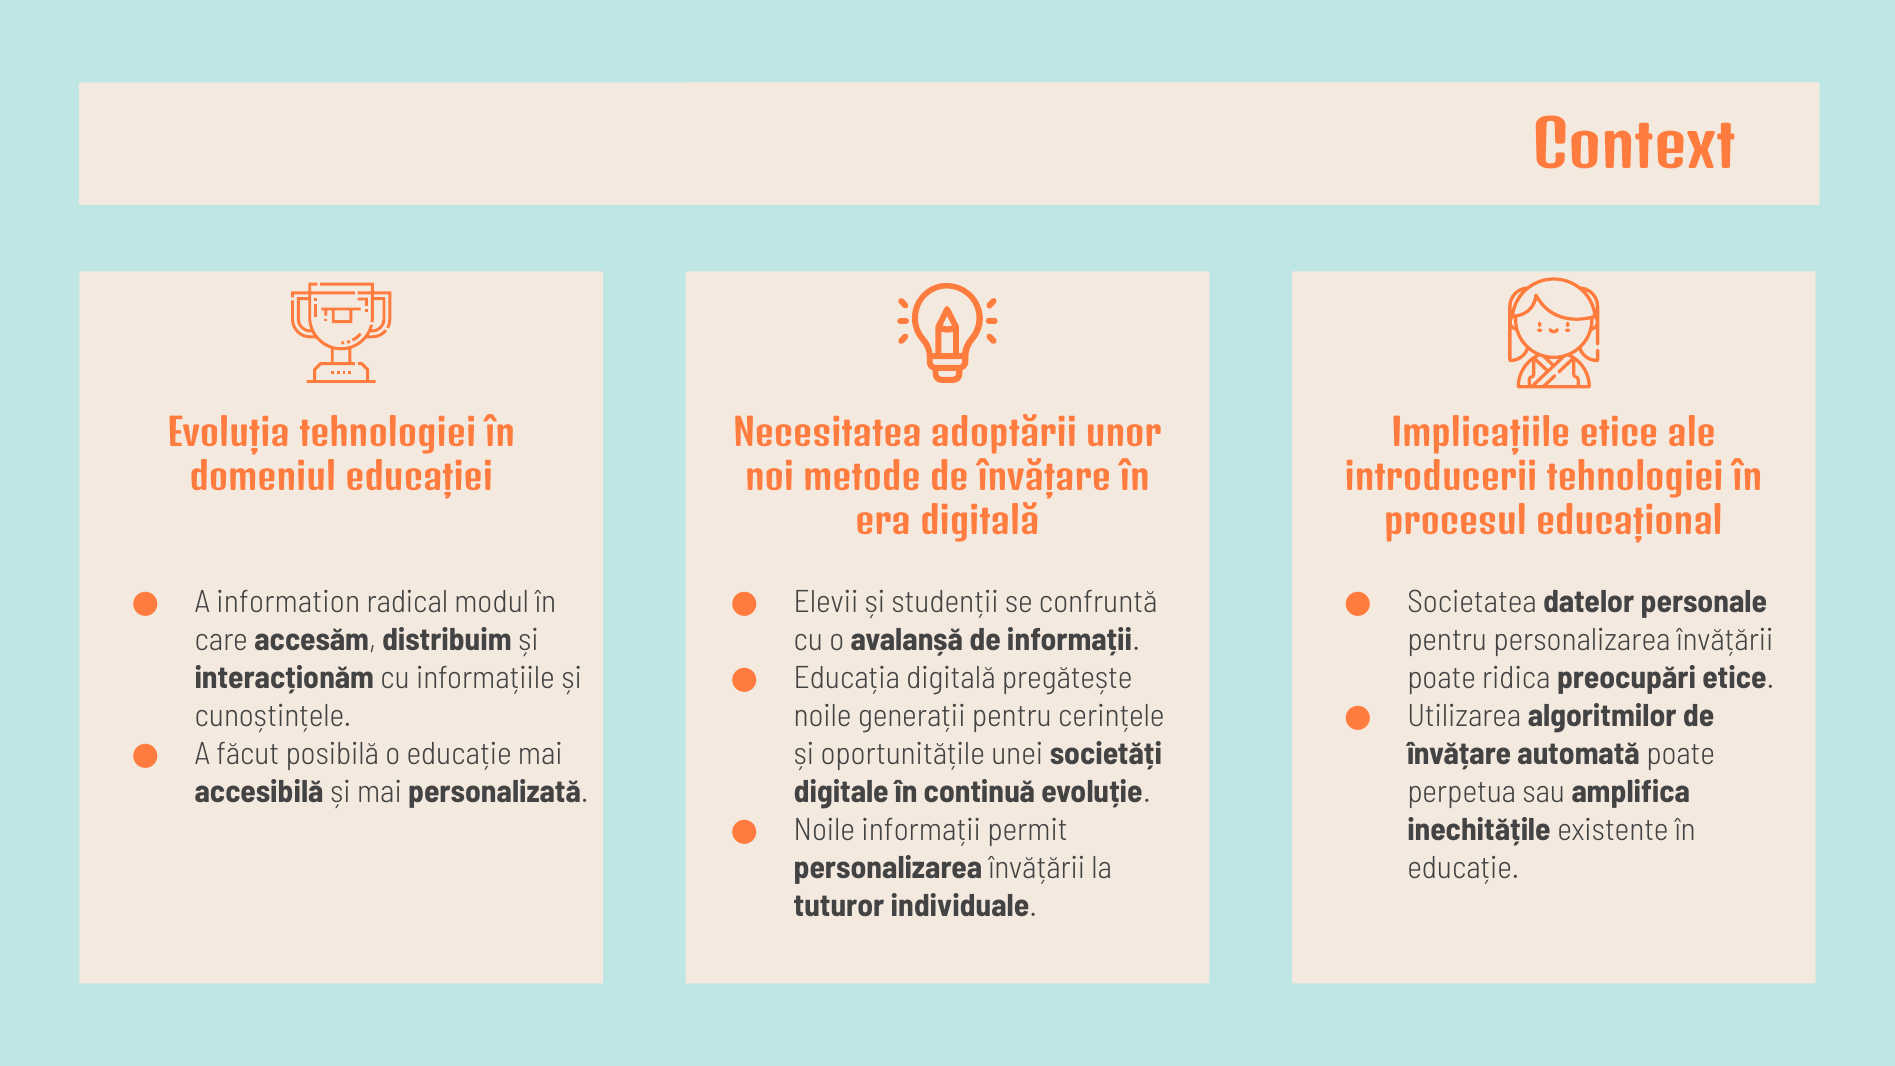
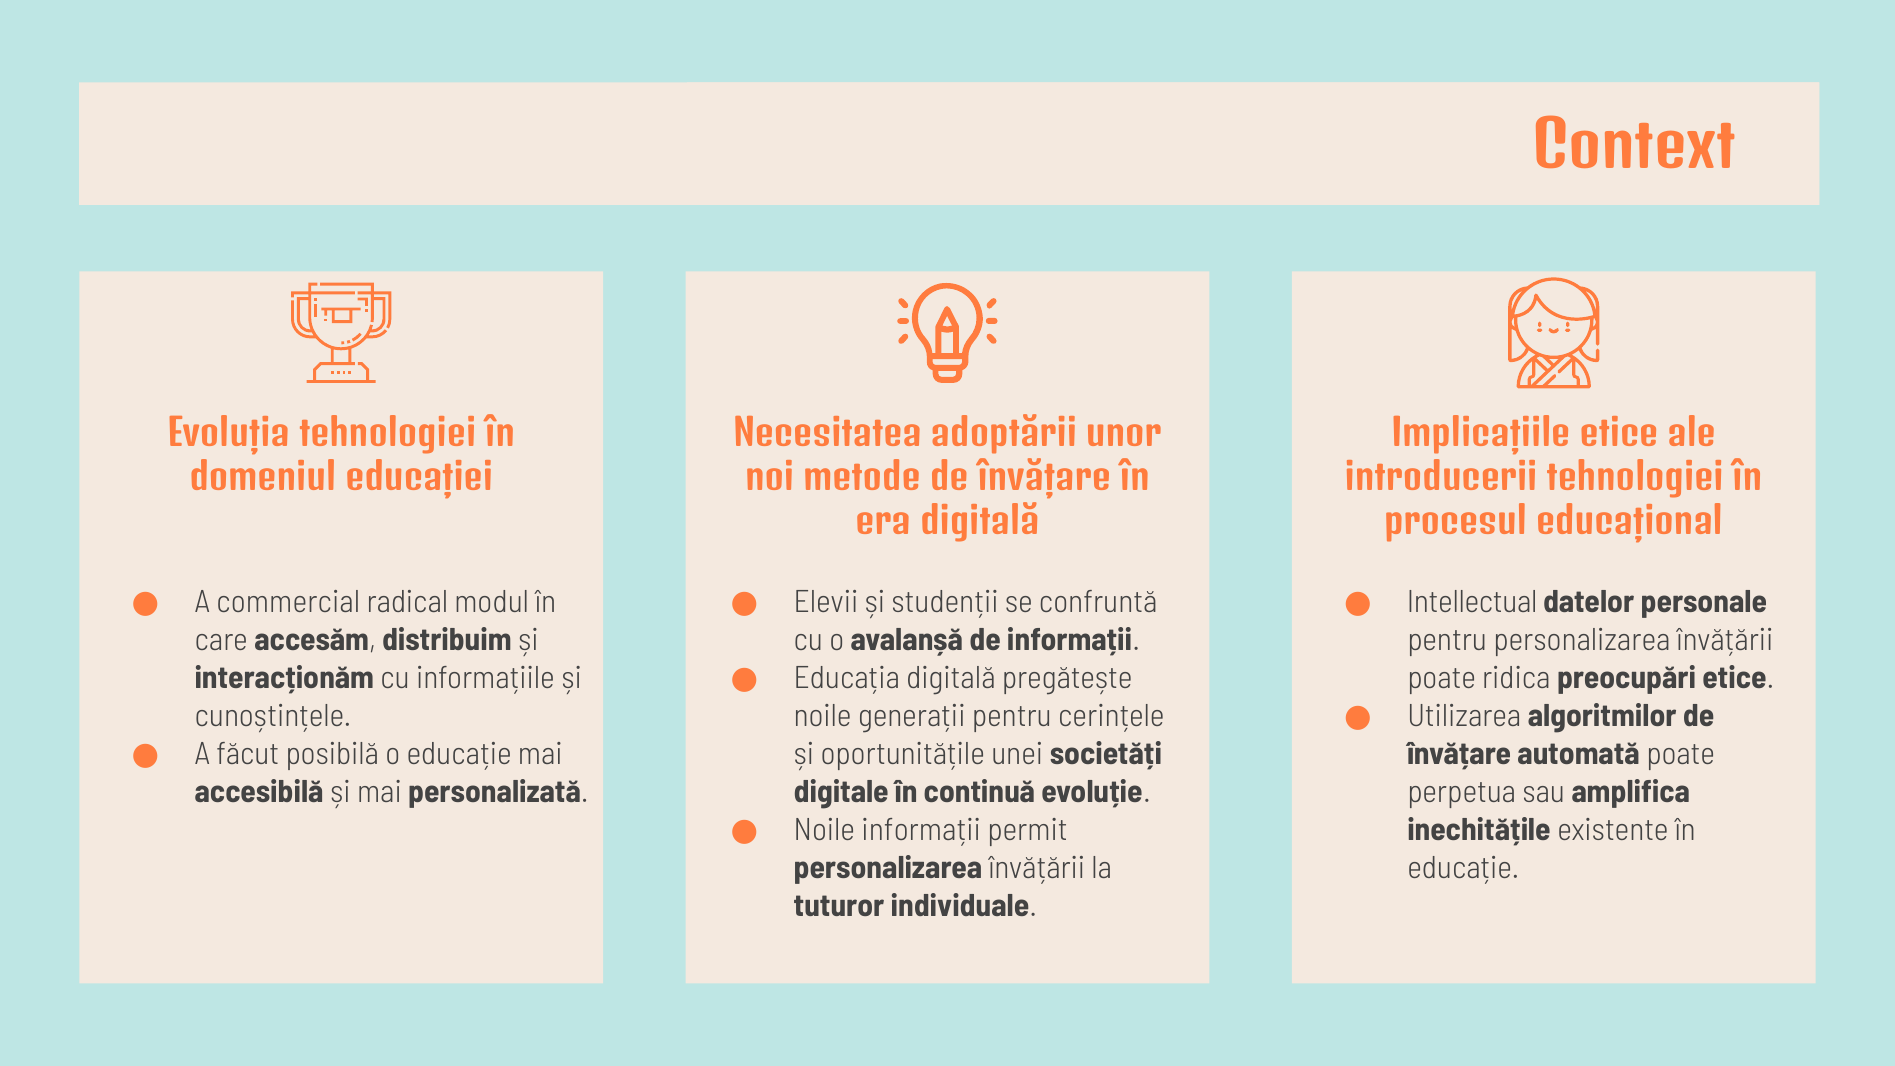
information: information -> commercial
Societatea: Societatea -> Intellectual
